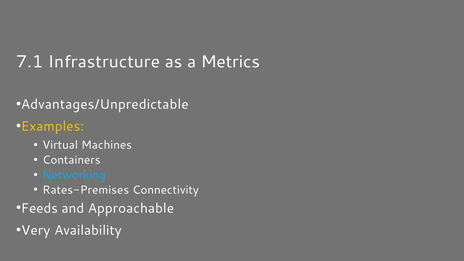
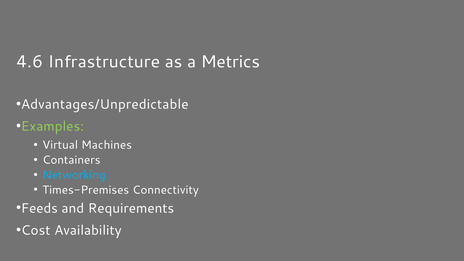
7.1: 7.1 -> 4.6
Examples colour: yellow -> light green
Rates-Premises: Rates-Premises -> Times-Premises
Approachable: Approachable -> Requirements
Very: Very -> Cost
